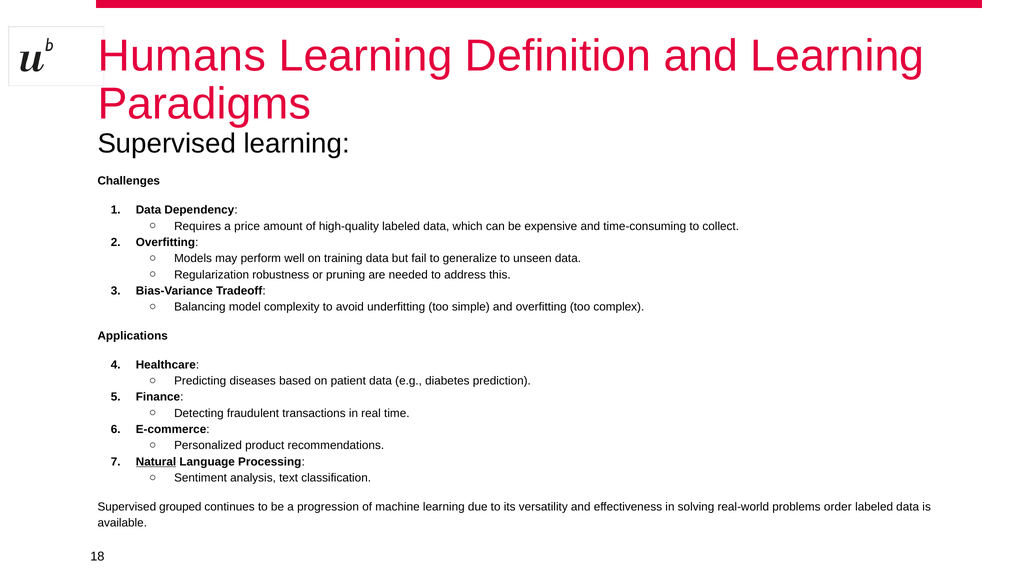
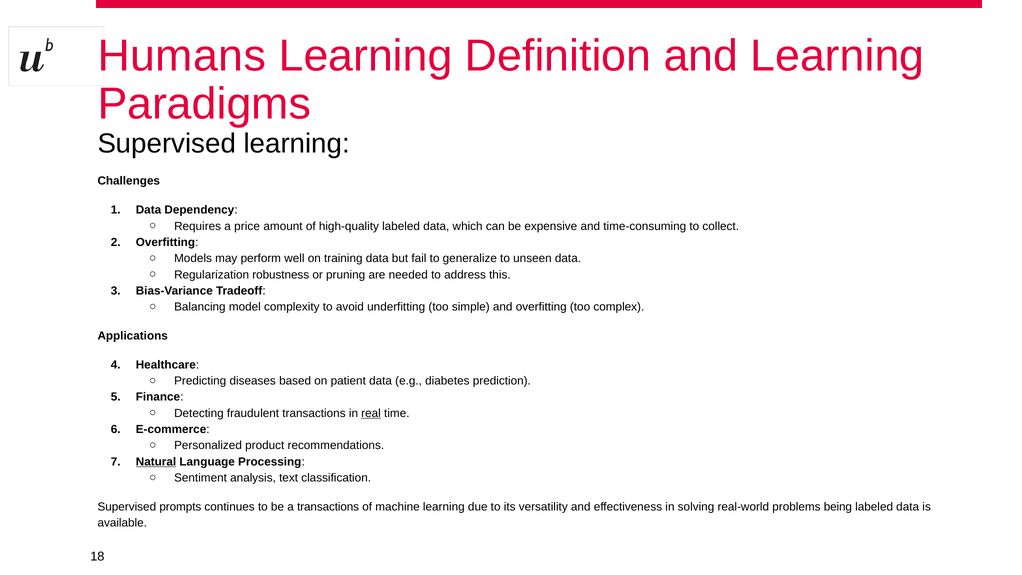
real underline: none -> present
grouped: grouped -> prompts
a progression: progression -> transactions
order: order -> being
